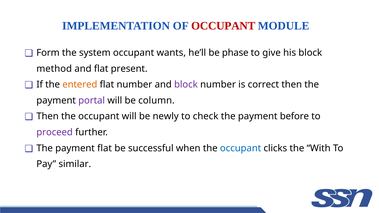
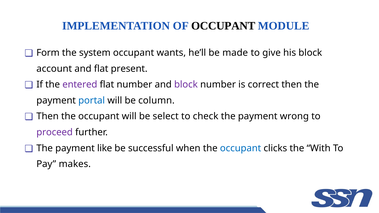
OCCUPANT at (223, 26) colour: red -> black
phase: phase -> made
method: method -> account
entered colour: orange -> purple
portal colour: purple -> blue
newly: newly -> select
before: before -> wrong
payment flat: flat -> like
similar: similar -> makes
